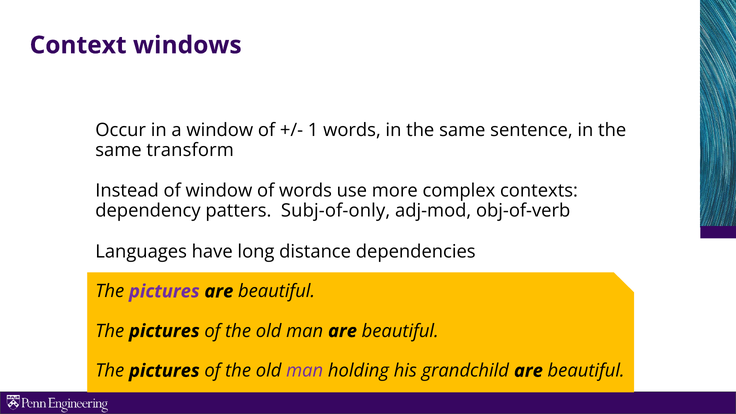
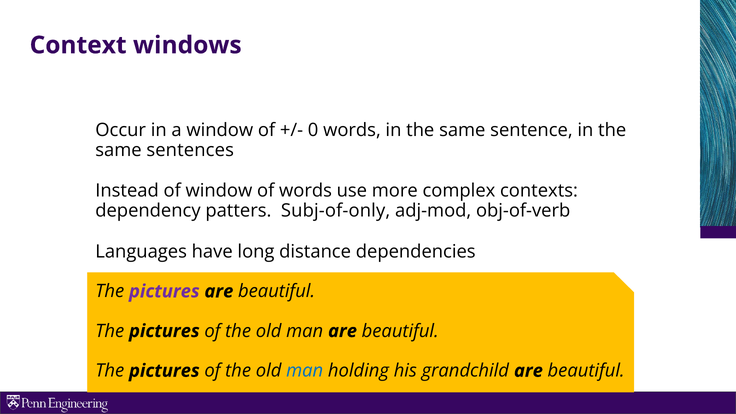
1: 1 -> 0
transform: transform -> sentences
man at (305, 371) colour: purple -> blue
